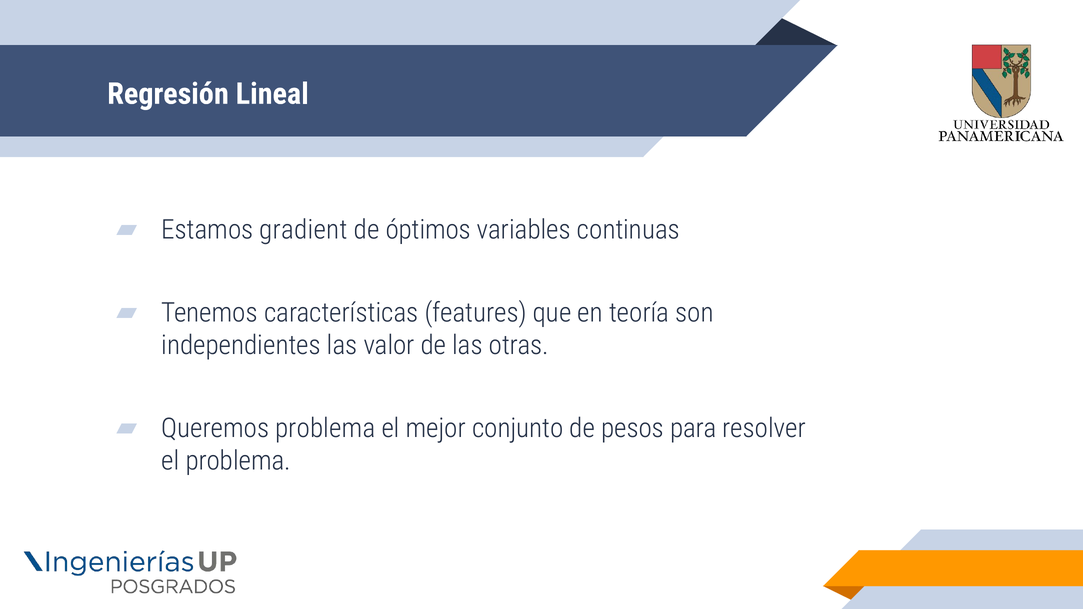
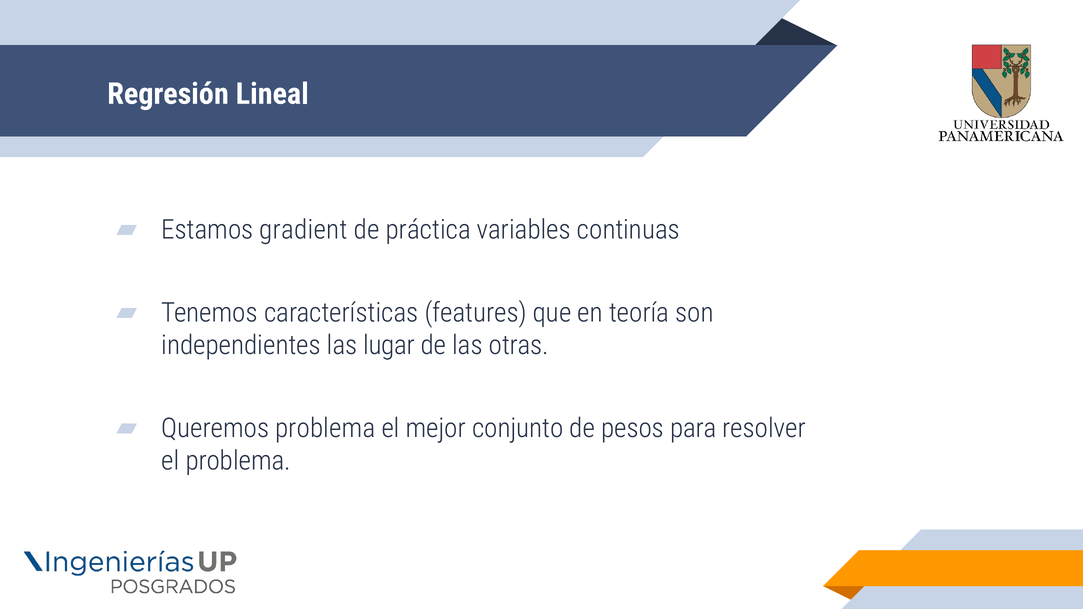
óptimos: óptimos -> práctica
valor: valor -> lugar
